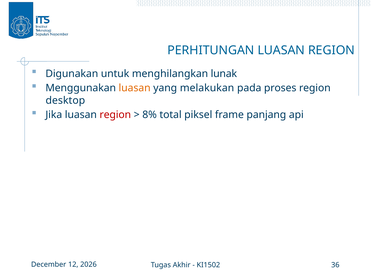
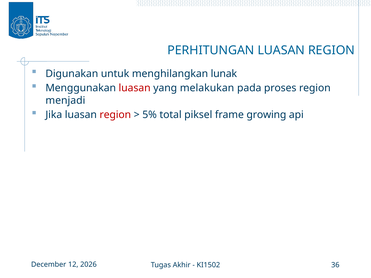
luasan at (135, 88) colour: orange -> red
desktop: desktop -> menjadi
8%: 8% -> 5%
panjang: panjang -> growing
